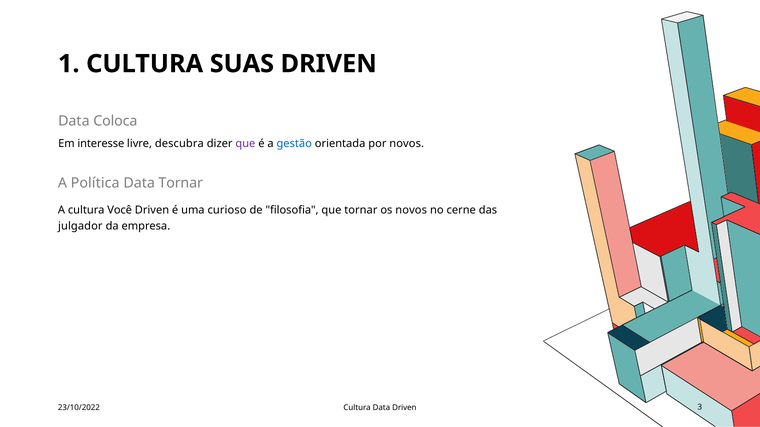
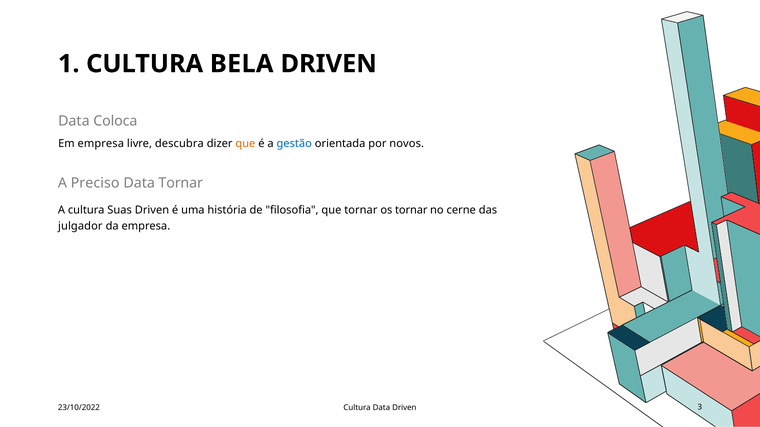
SUAS: SUAS -> BELA
Em interesse: interesse -> empresa
que at (245, 144) colour: purple -> orange
Política: Política -> Preciso
Você: Você -> Suas
curioso: curioso -> história
os novos: novos -> tornar
